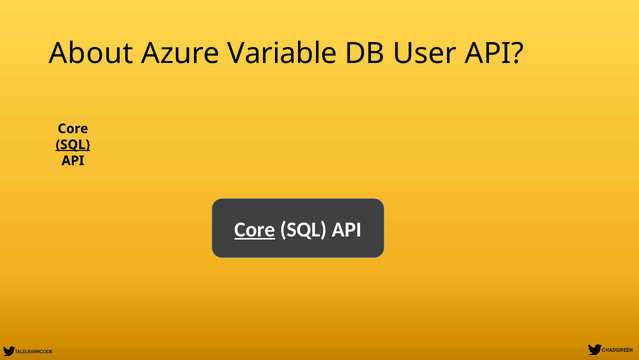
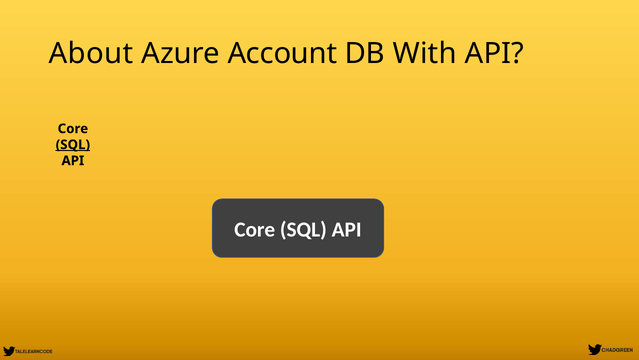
Variable: Variable -> Account
User: User -> With
Core at (255, 229) underline: present -> none
